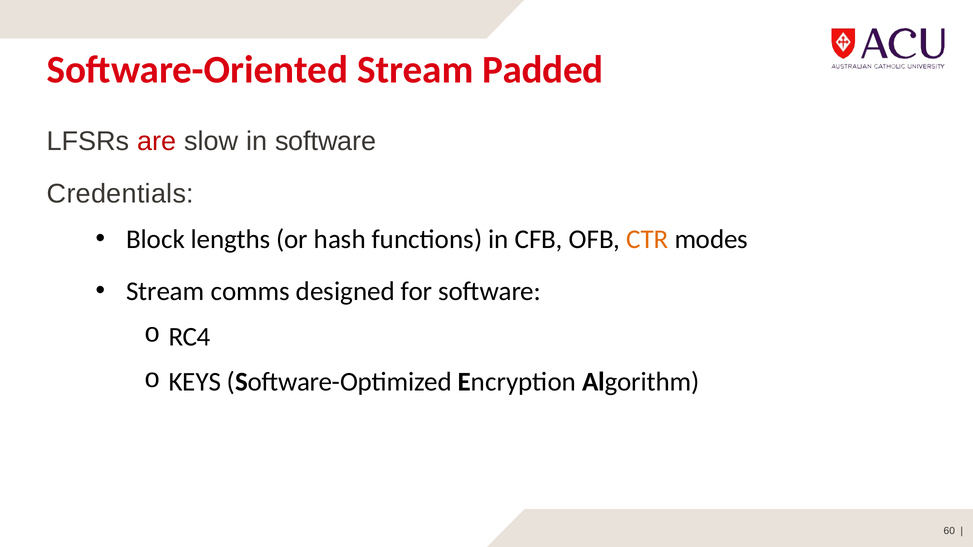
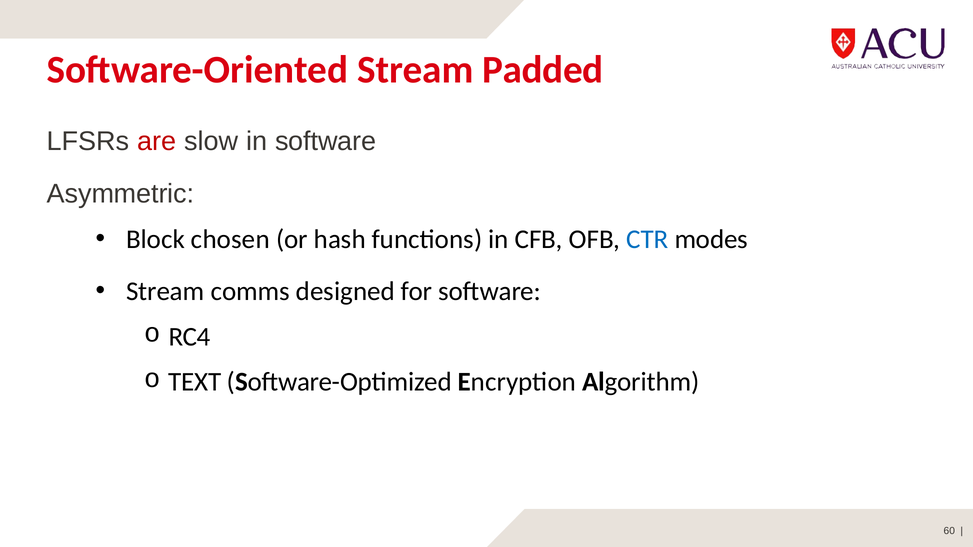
Credentials: Credentials -> Asymmetric
lengths: lengths -> chosen
CTR colour: orange -> blue
KEYS: KEYS -> TEXT
